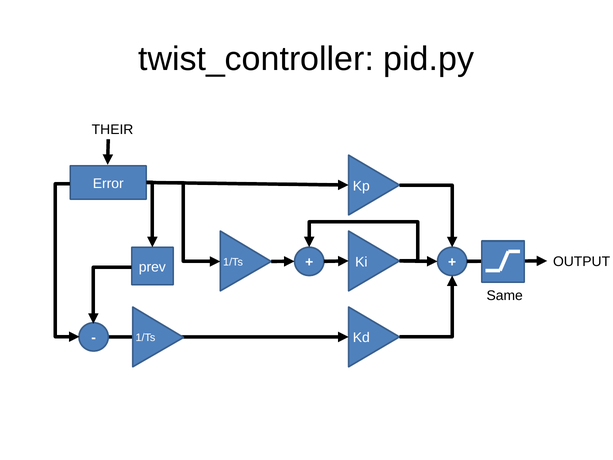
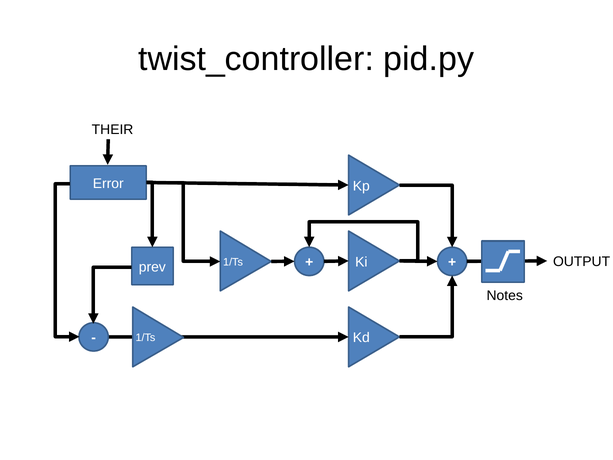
Same: Same -> Notes
